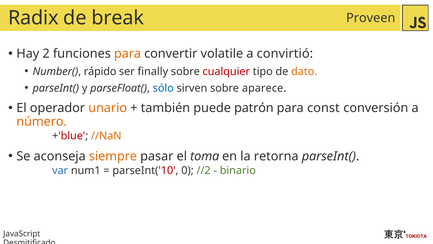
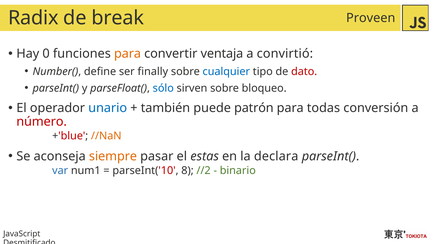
2: 2 -> 0
volatile: volatile -> ventaja
rápido: rápido -> define
cualquier colour: red -> blue
dato colour: orange -> red
aparece: aparece -> bloqueo
unario colour: orange -> blue
const: const -> todas
número colour: orange -> red
toma: toma -> estas
retorna: retorna -> declara
0: 0 -> 8
